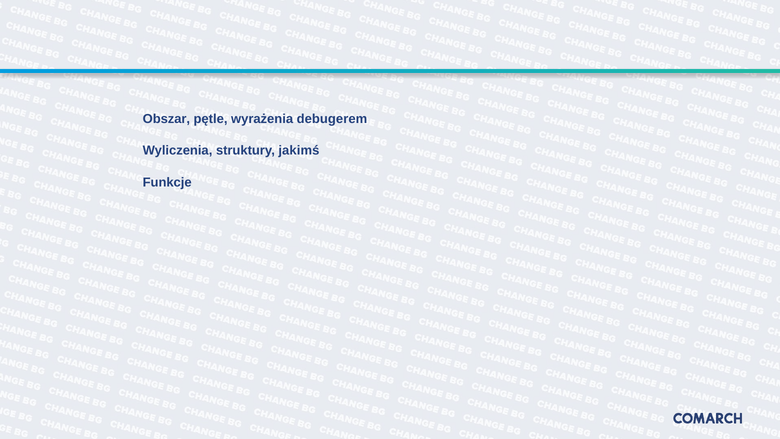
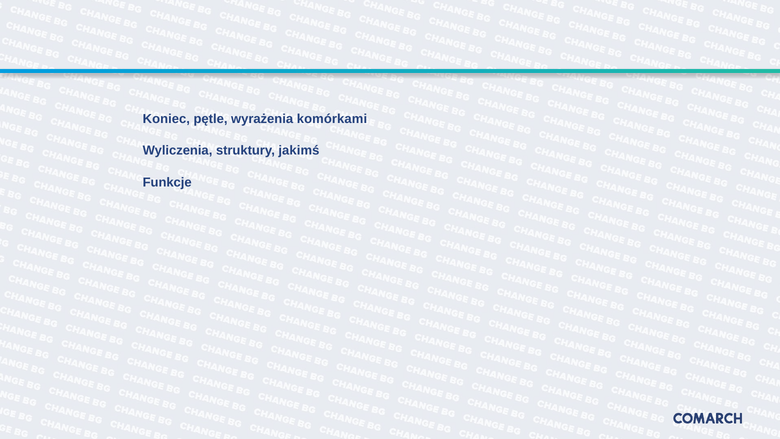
Obszar: Obszar -> Koniec
debugerem: debugerem -> komórkami
